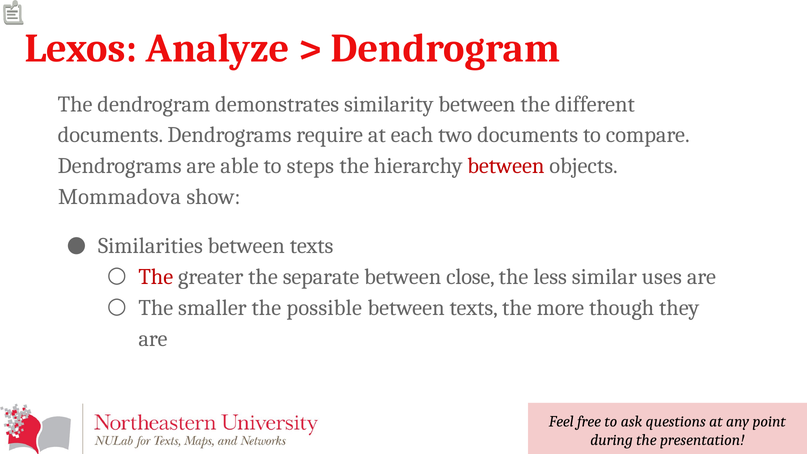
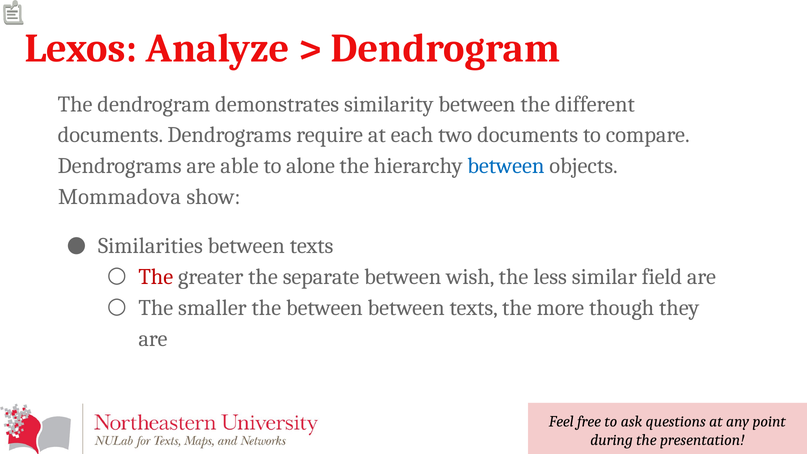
steps: steps -> alone
between at (506, 166) colour: red -> blue
close: close -> wish
uses: uses -> field
the possible: possible -> between
